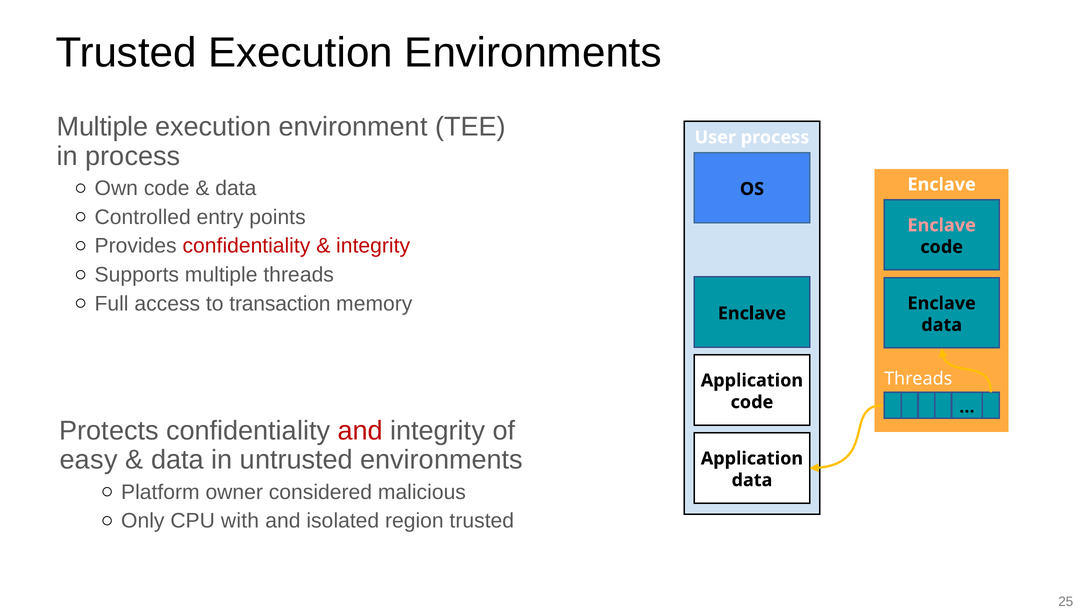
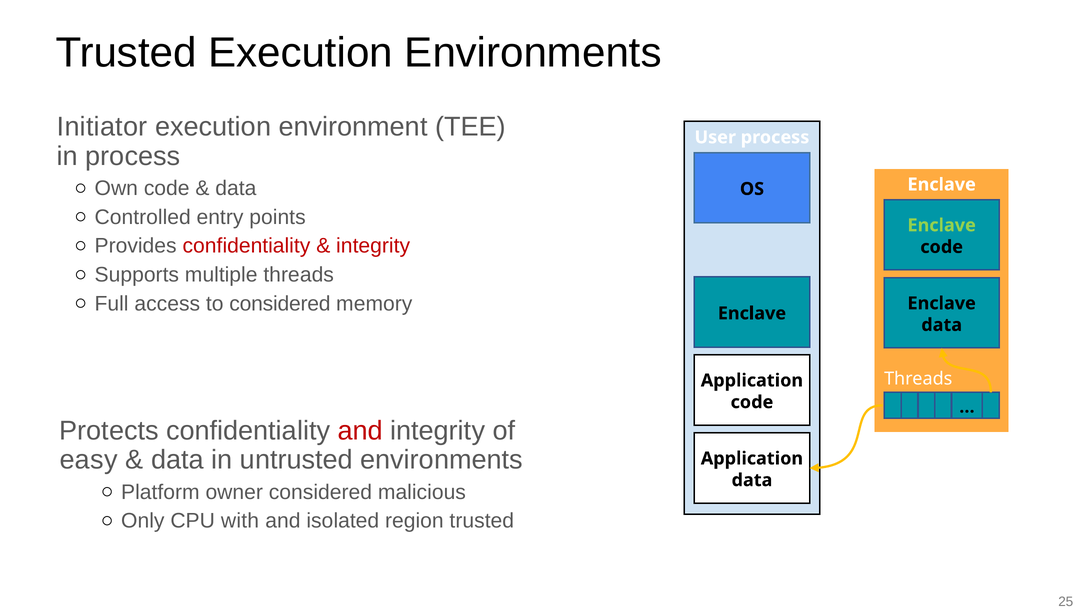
Multiple at (102, 127): Multiple -> Initiator
Enclave at (942, 225) colour: pink -> light green
to transaction: transaction -> considered
